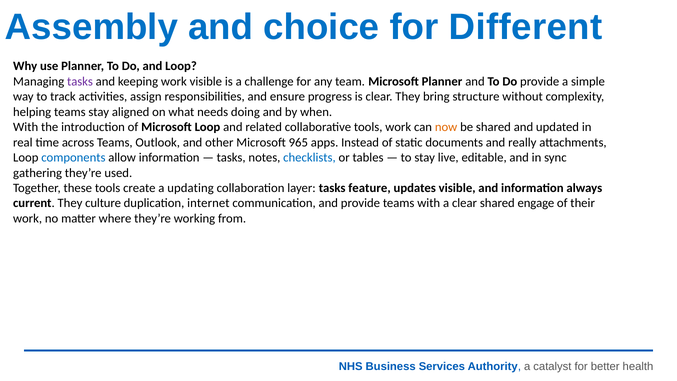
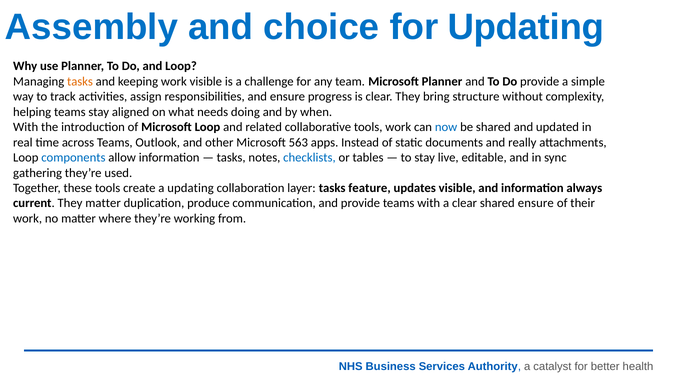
for Different: Different -> Updating
tasks at (80, 81) colour: purple -> orange
now colour: orange -> blue
965: 965 -> 563
They culture: culture -> matter
internet: internet -> produce
shared engage: engage -> ensure
